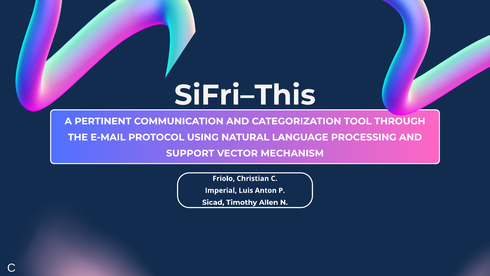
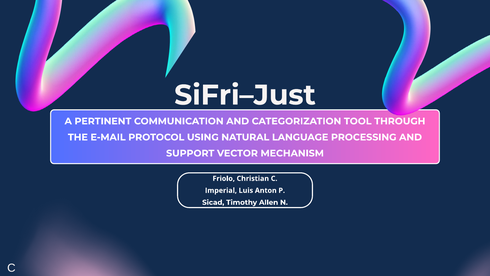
SiFri–This: SiFri–This -> SiFri–Just
